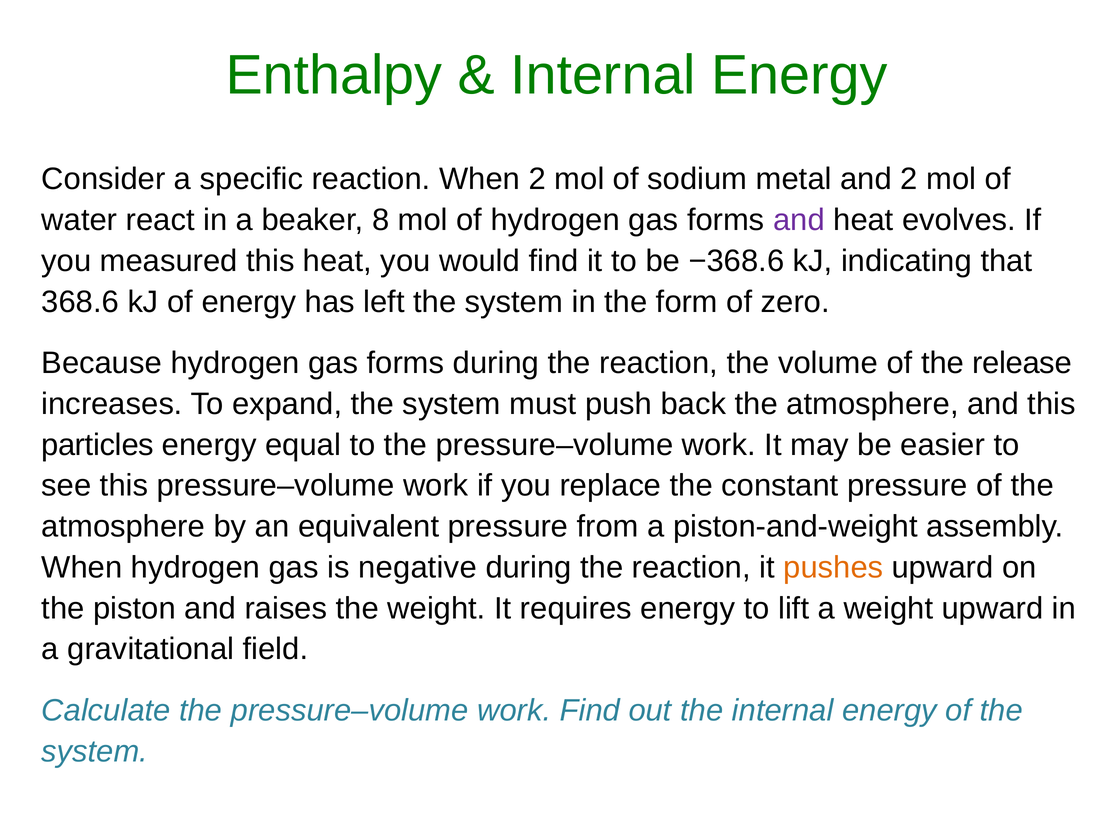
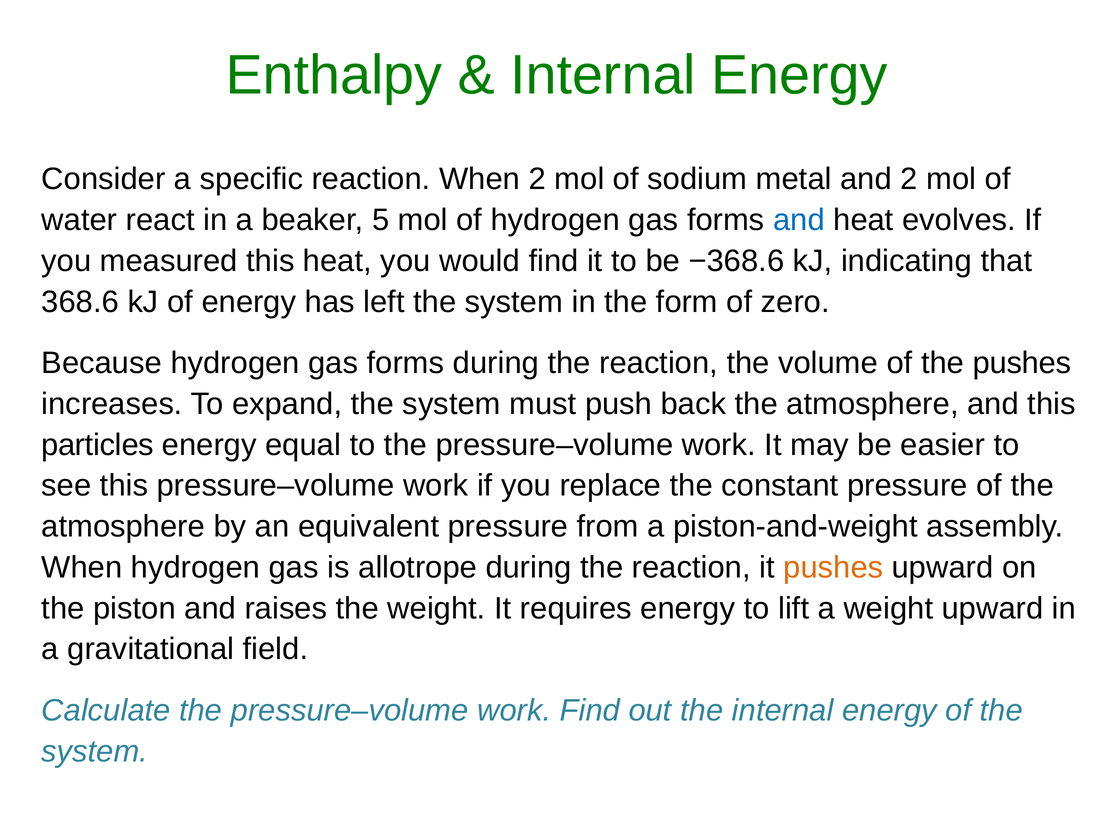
8: 8 -> 5
and at (799, 220) colour: purple -> blue
the release: release -> pushes
negative: negative -> allotrope
